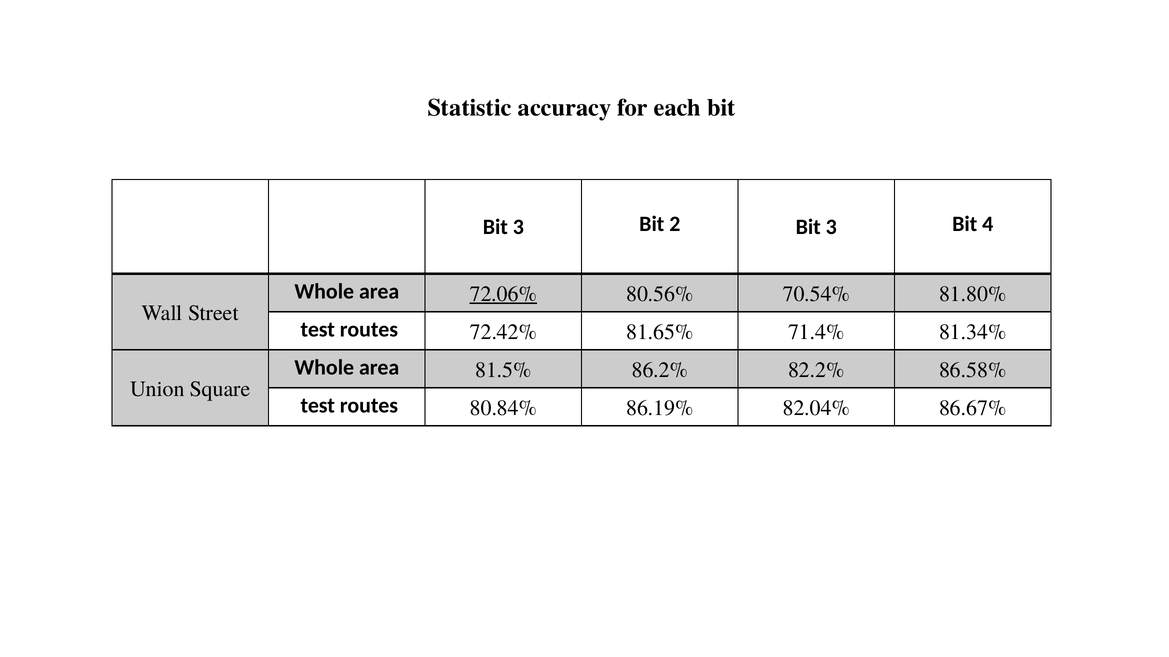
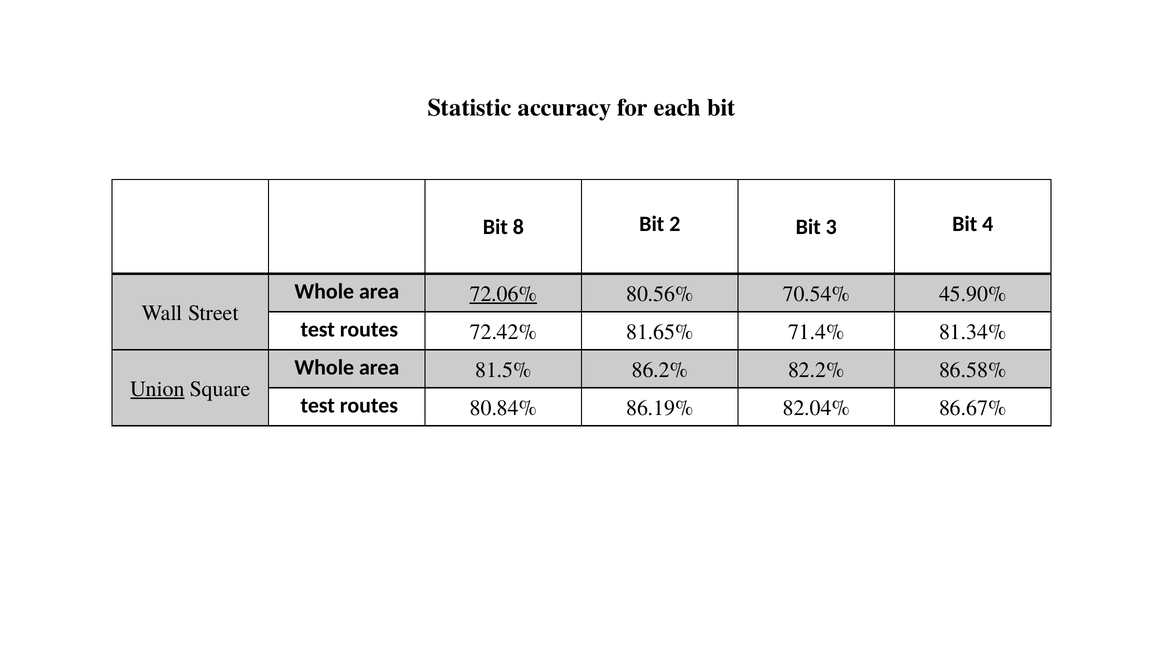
3 at (518, 227): 3 -> 8
81.80%: 81.80% -> 45.90%
Union underline: none -> present
